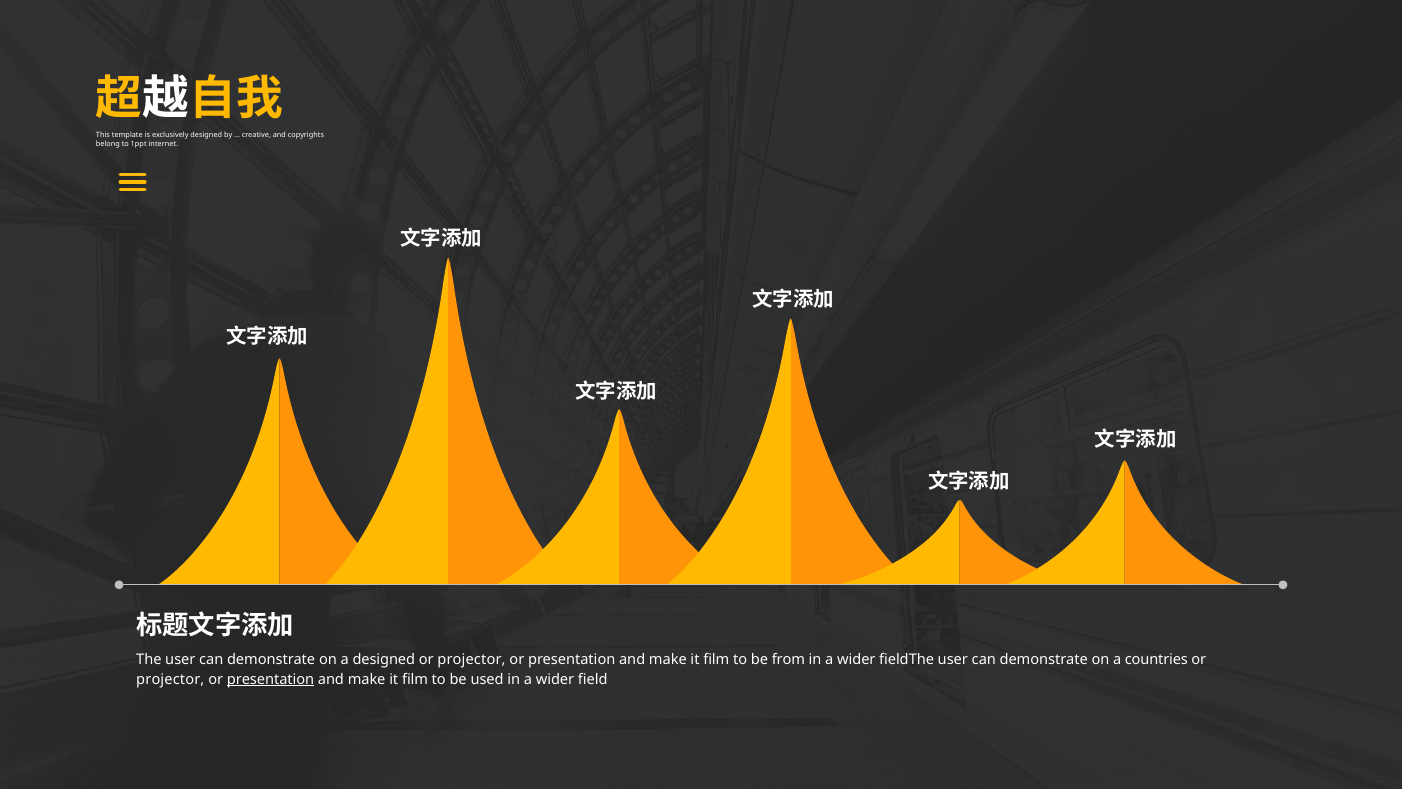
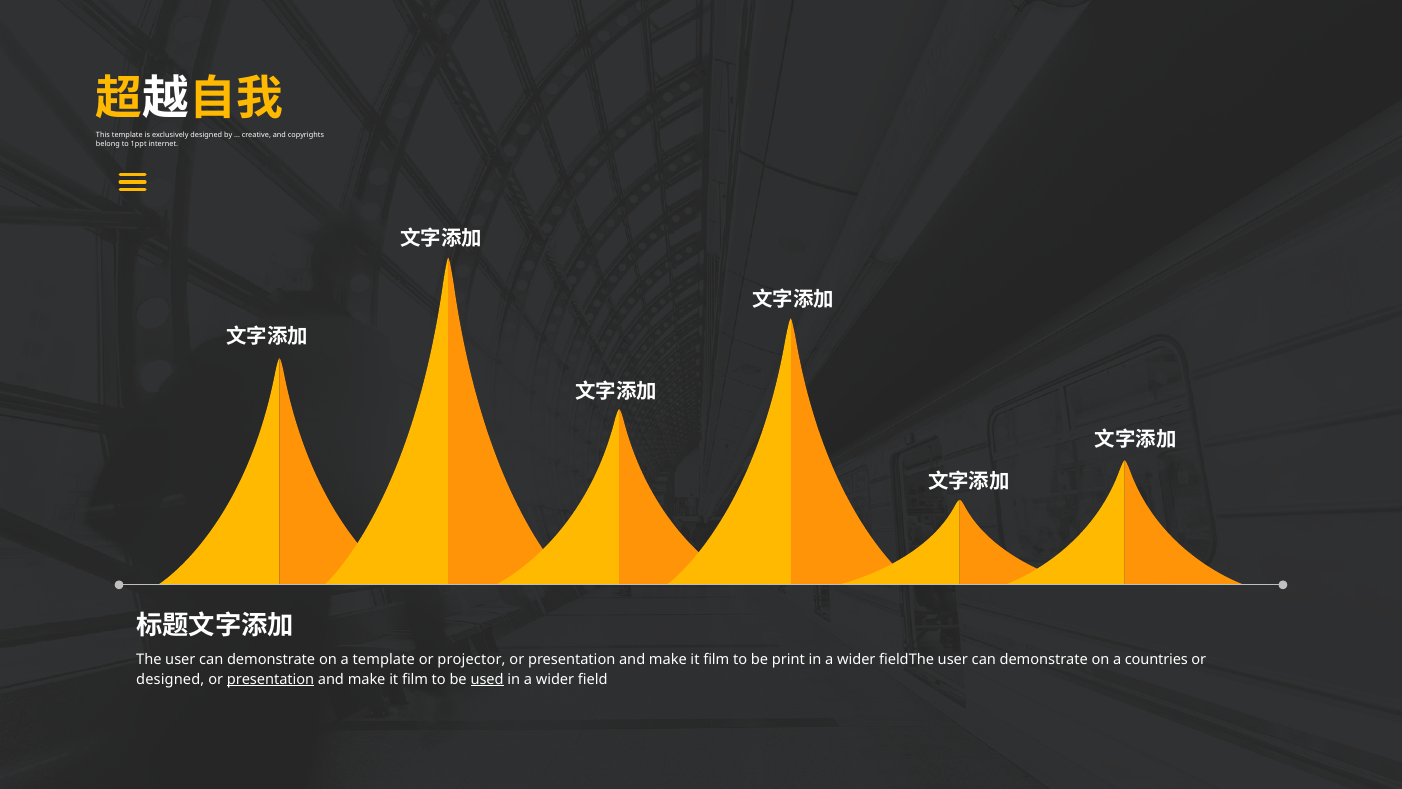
a designed: designed -> template
from: from -> print
projector at (170, 679): projector -> designed
used underline: none -> present
